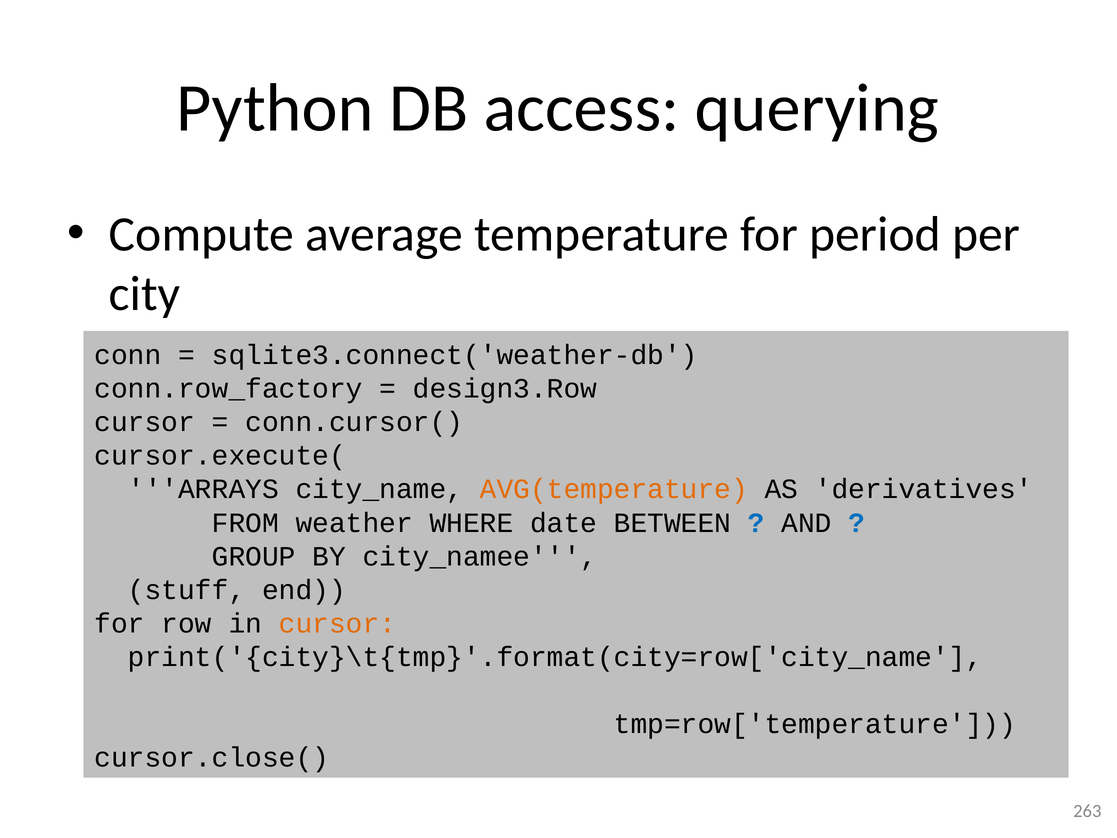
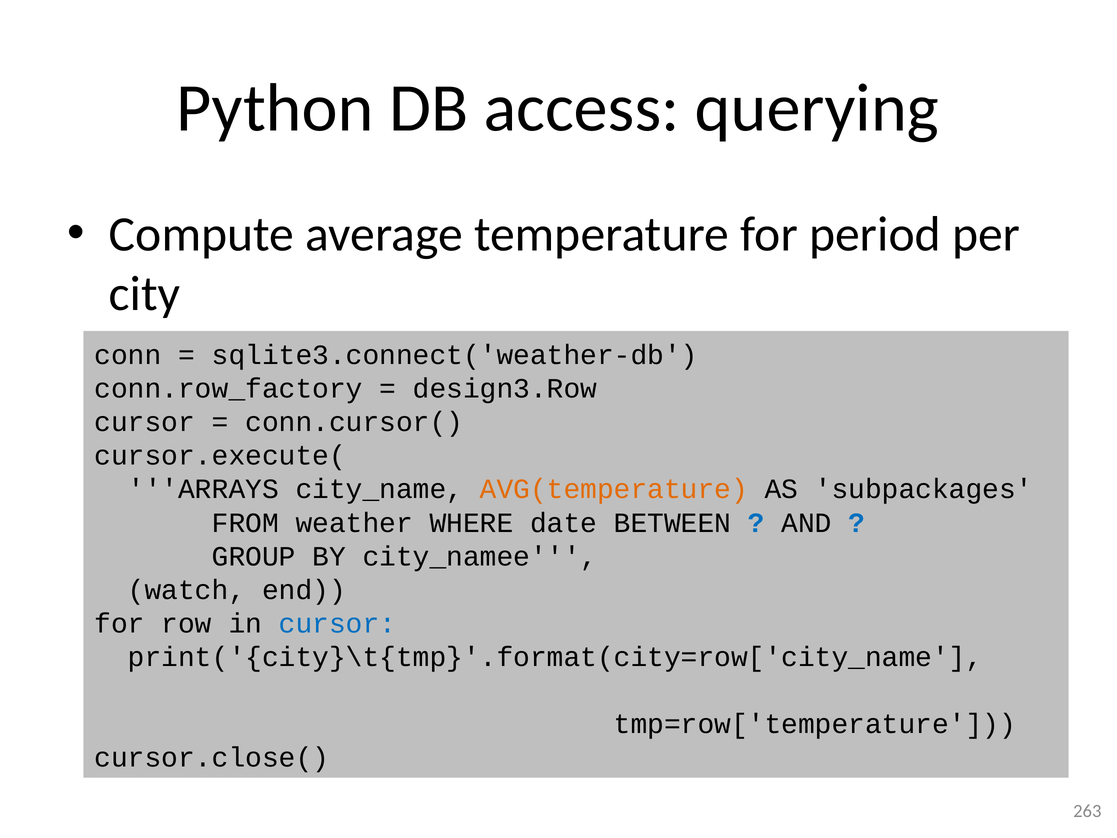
derivatives: derivatives -> subpackages
stuff: stuff -> watch
cursor at (337, 623) colour: orange -> blue
